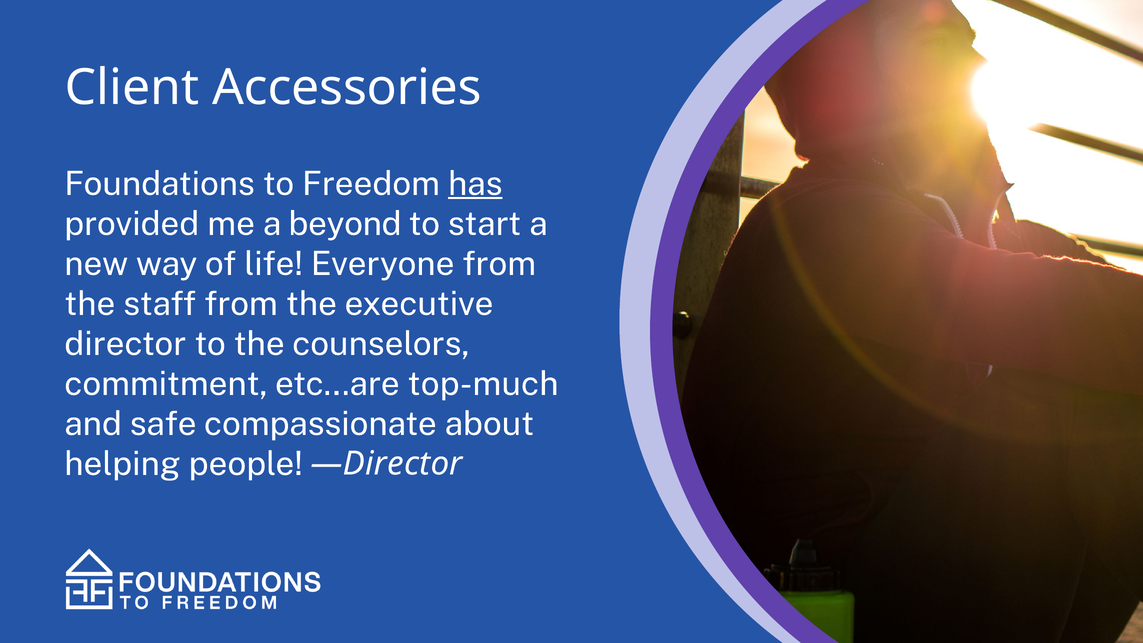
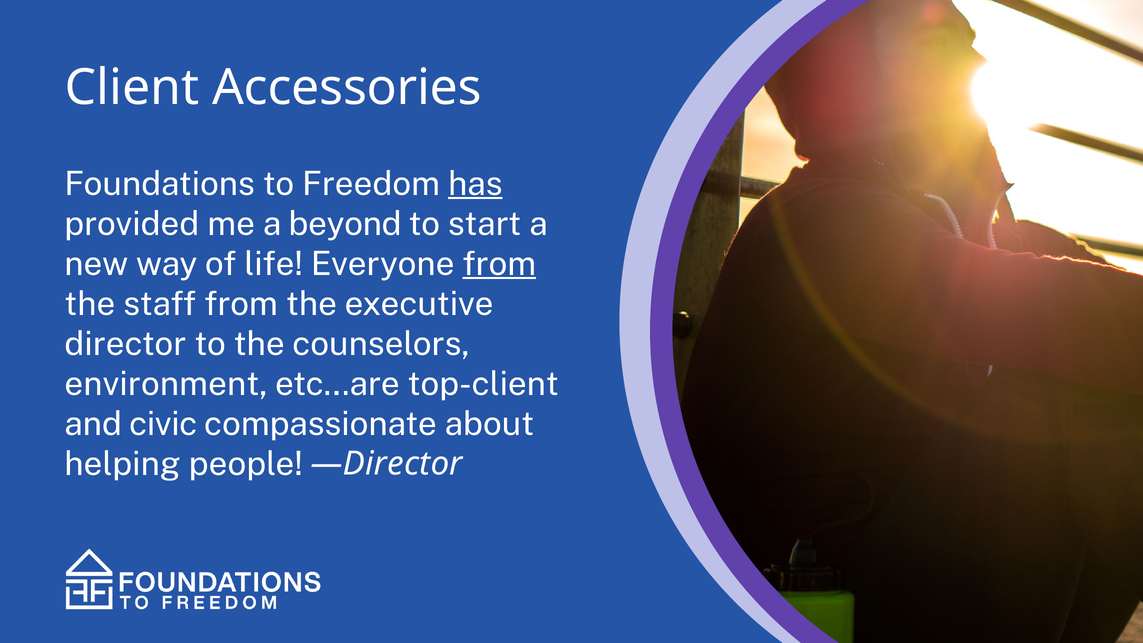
from at (499, 264) underline: none -> present
commitment: commitment -> environment
top-much: top-much -> top-client
safe: safe -> civic
